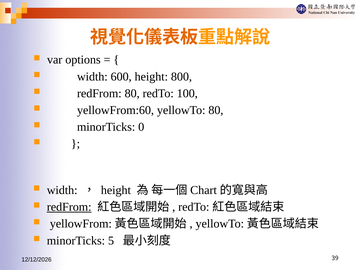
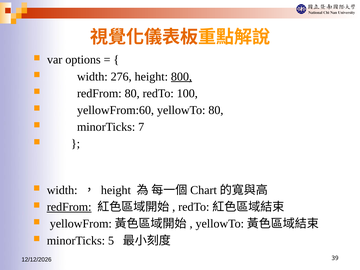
600: 600 -> 276
800 underline: none -> present
0: 0 -> 7
